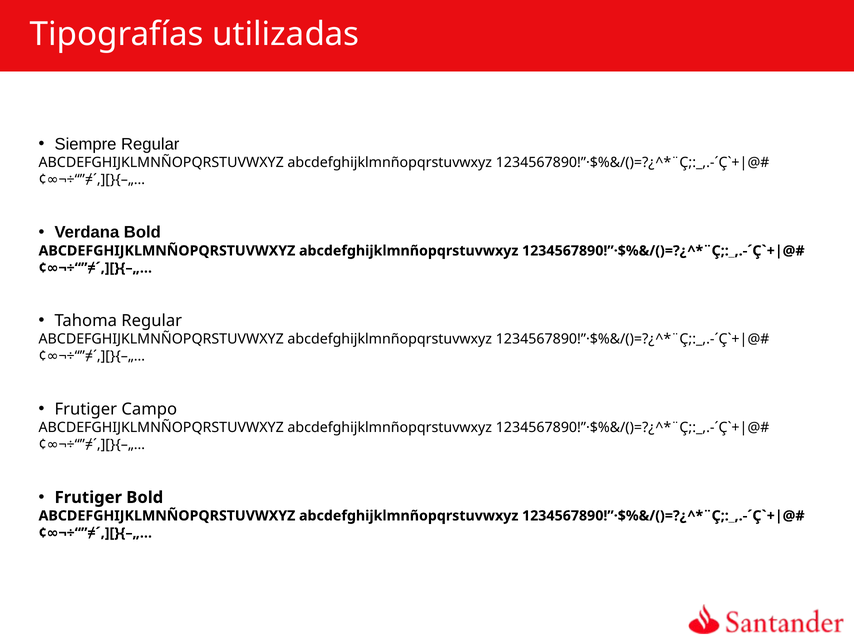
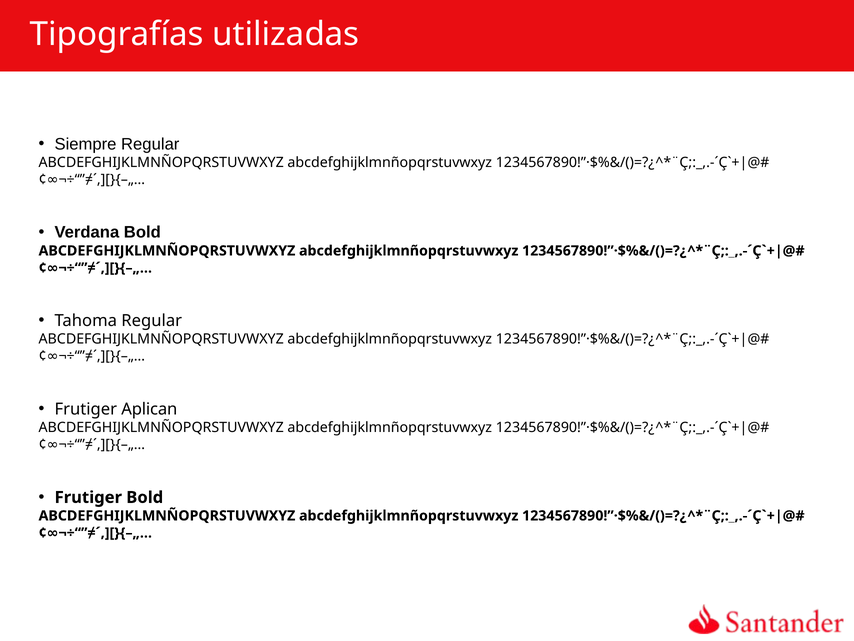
Campo: Campo -> Aplican
